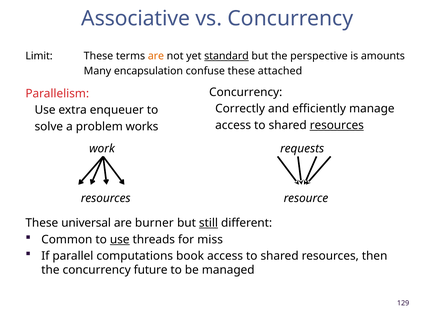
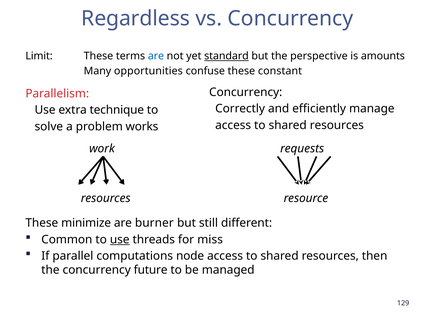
Associative: Associative -> Regardless
are at (156, 56) colour: orange -> blue
encapsulation: encapsulation -> opportunities
attached: attached -> constant
enqueuer: enqueuer -> technique
resources at (337, 125) underline: present -> none
universal: universal -> minimize
still underline: present -> none
book: book -> node
